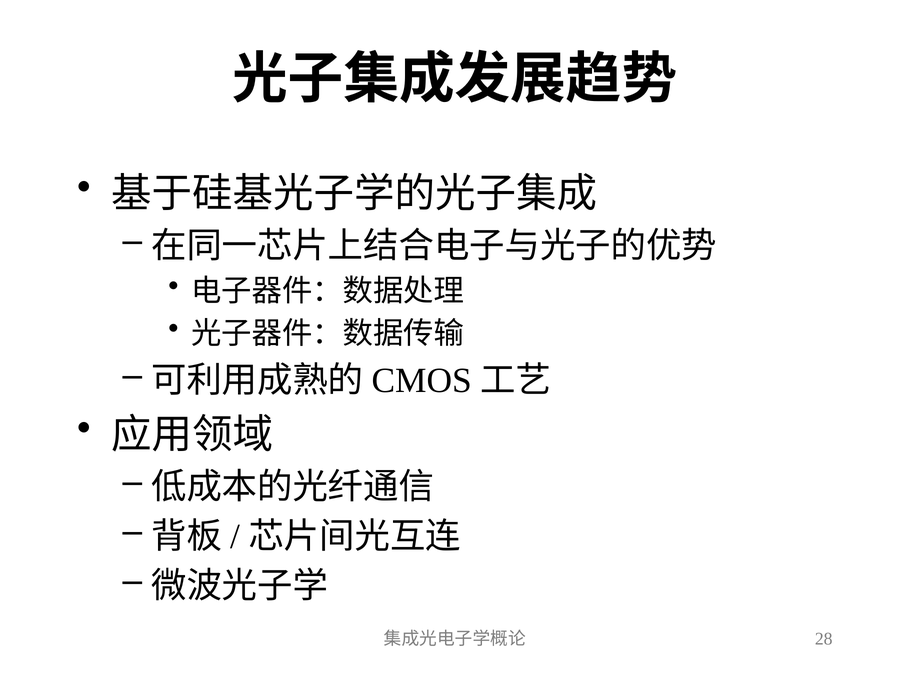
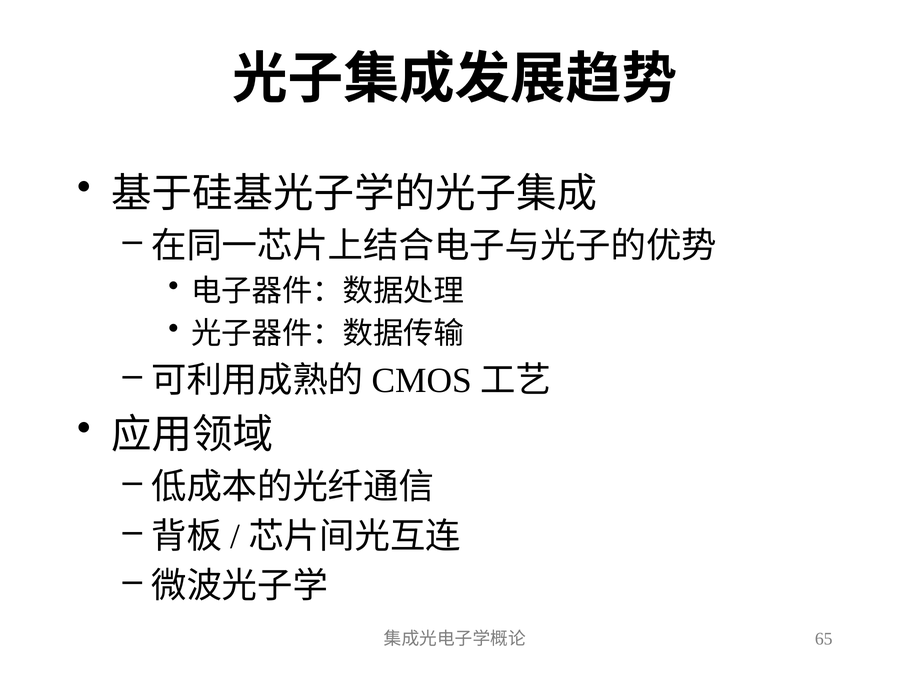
28: 28 -> 65
